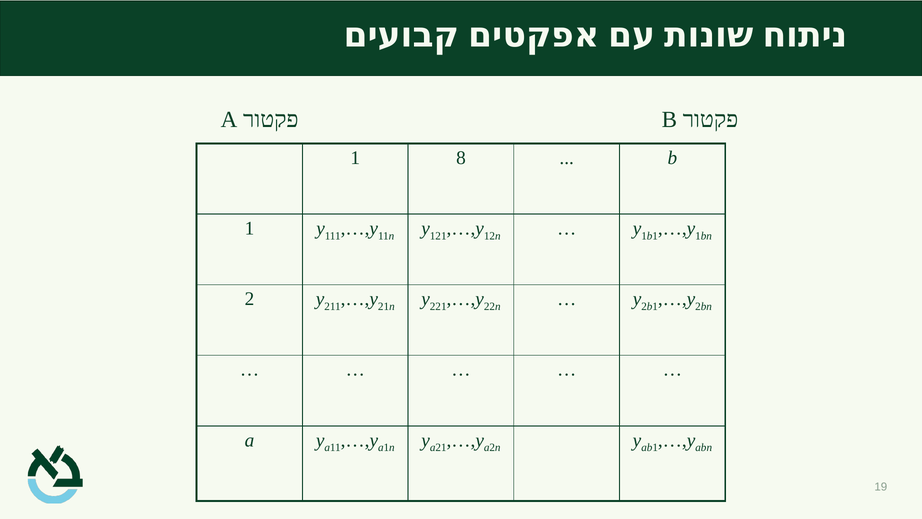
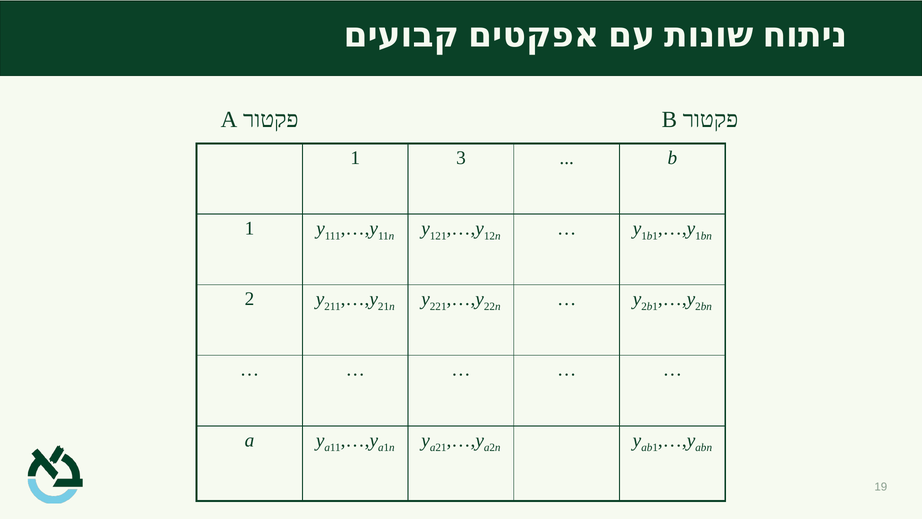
8: 8 -> 3
